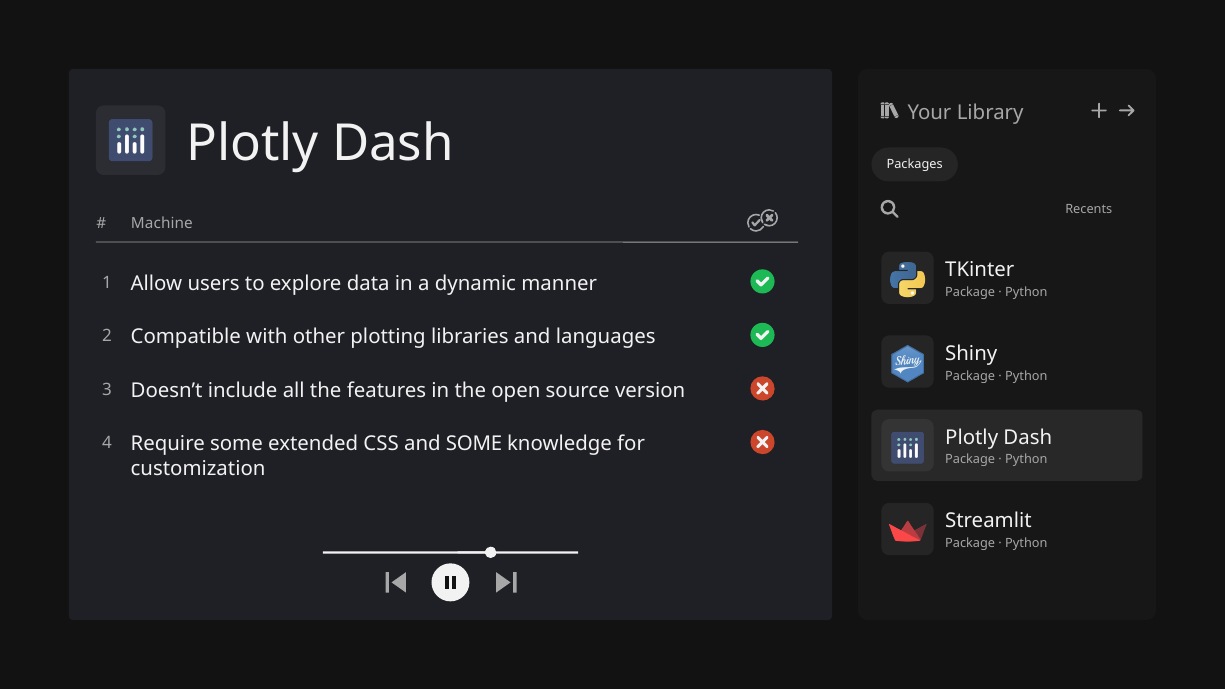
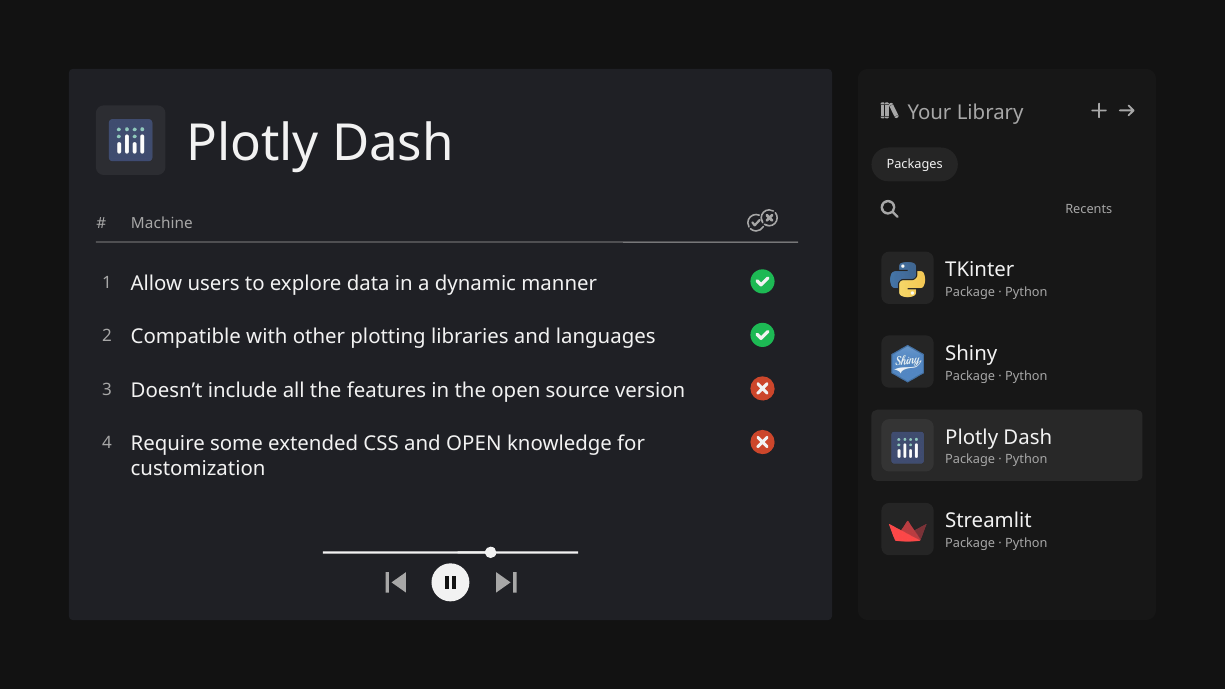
and SOME: SOME -> OPEN
